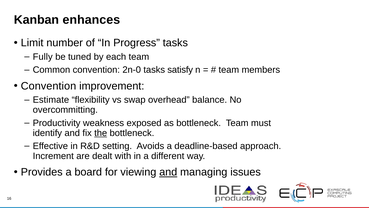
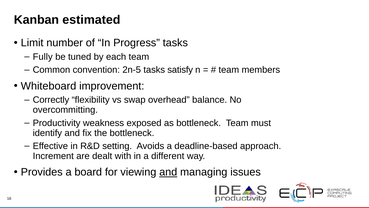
enhances: enhances -> estimated
2n-0: 2n-0 -> 2n-5
Convention at (48, 86): Convention -> Whiteboard
Estimate: Estimate -> Correctly
the underline: present -> none
